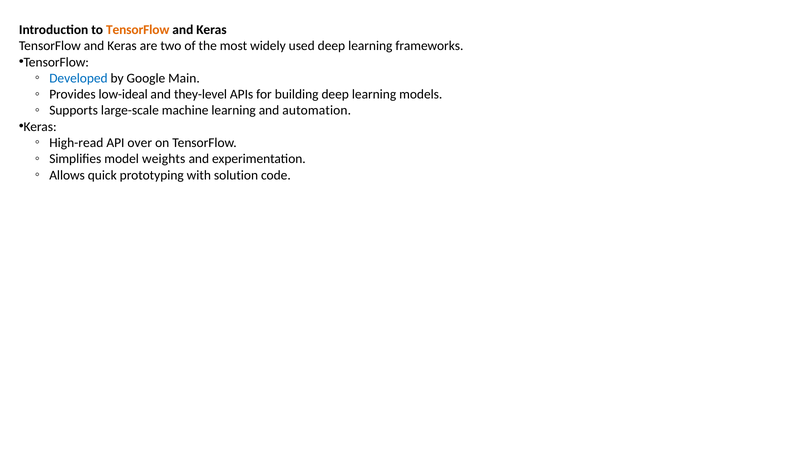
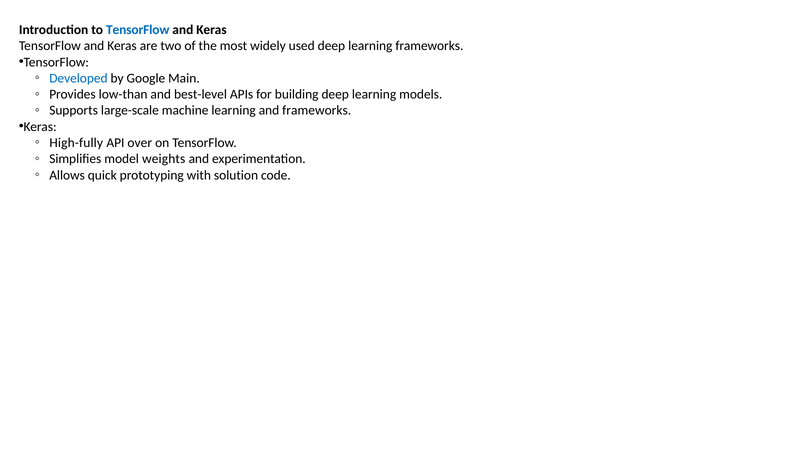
TensorFlow at (138, 30) colour: orange -> blue
low-ideal: low-ideal -> low-than
they-level: they-level -> best-level
and automation: automation -> frameworks
High-read: High-read -> High-fully
